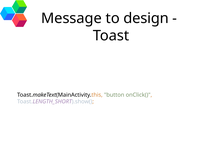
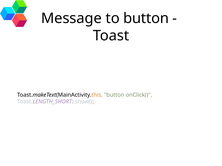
to design: design -> button
